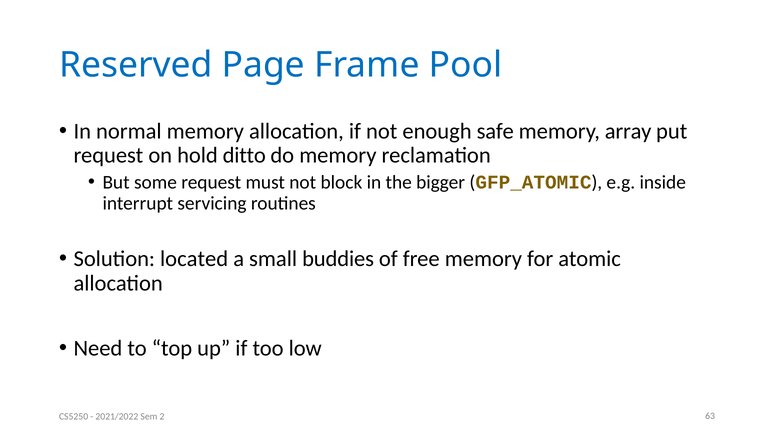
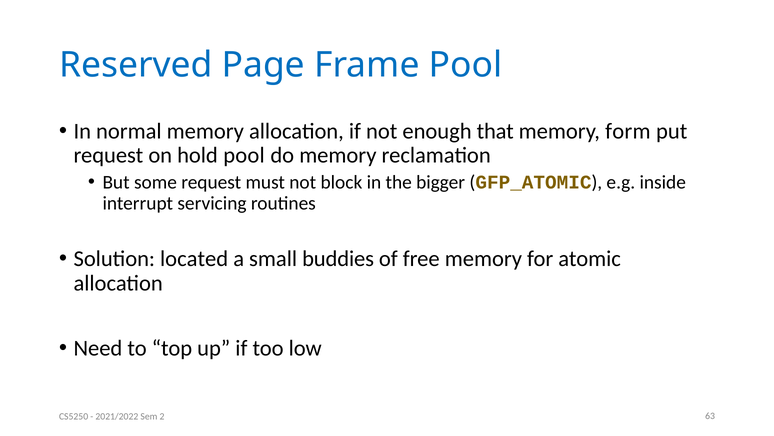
safe: safe -> that
array: array -> form
hold ditto: ditto -> pool
